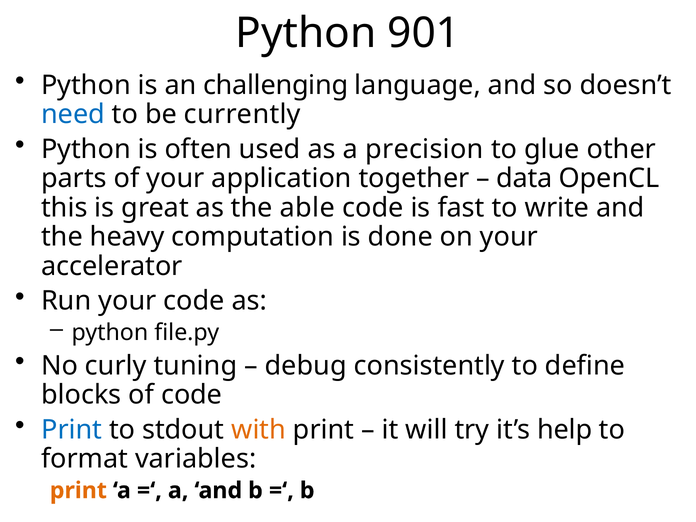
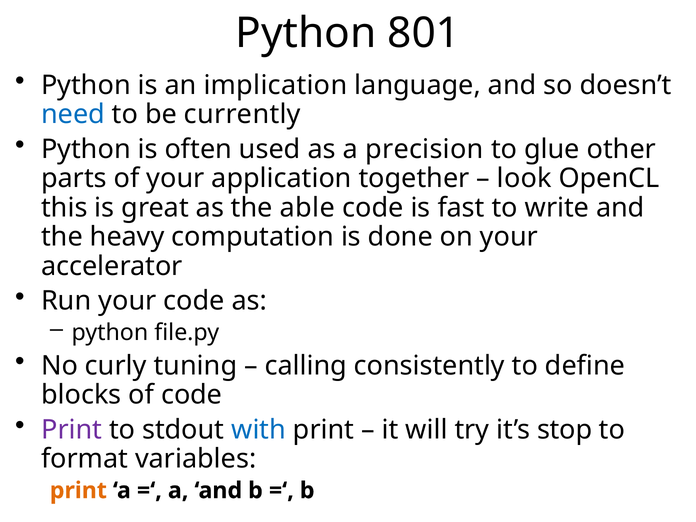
901: 901 -> 801
challenging: challenging -> implication
data: data -> look
debug: debug -> calling
Print at (72, 430) colour: blue -> purple
with colour: orange -> blue
help: help -> stop
